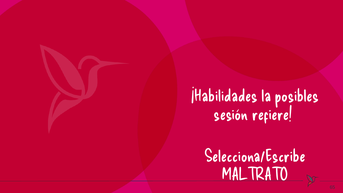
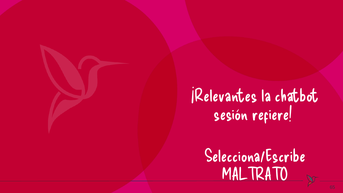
¡Habilidades: ¡Habilidades -> ¡Relevantes
posibles: posibles -> chatbot
